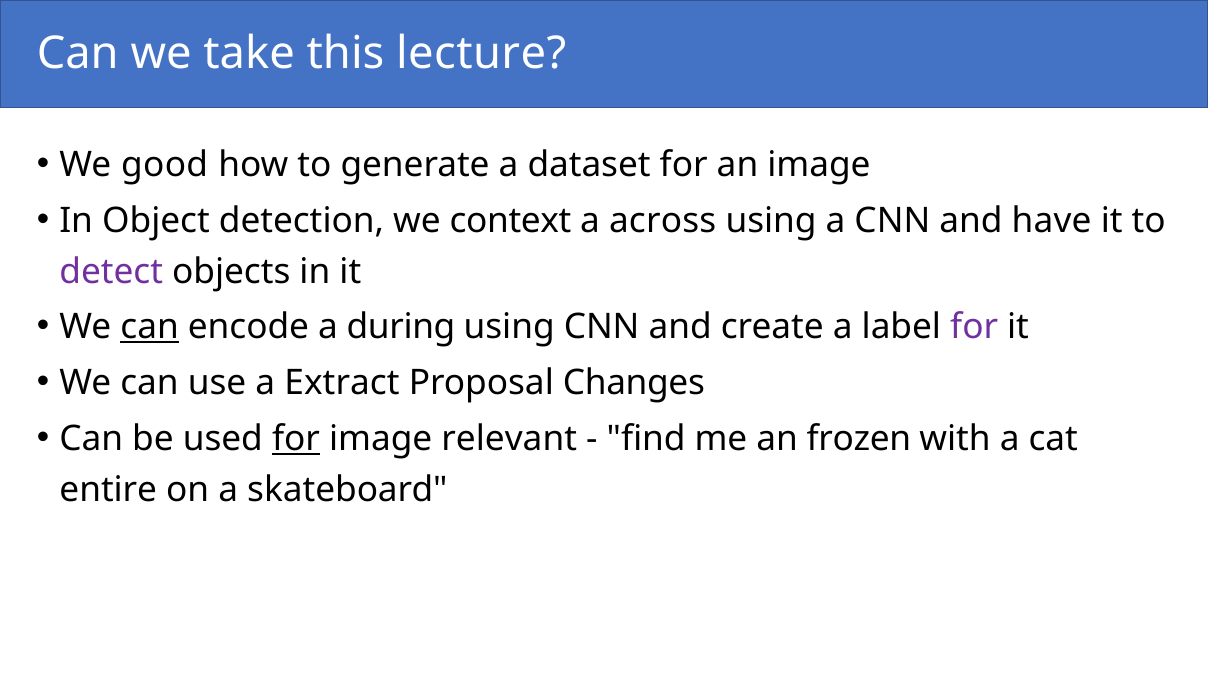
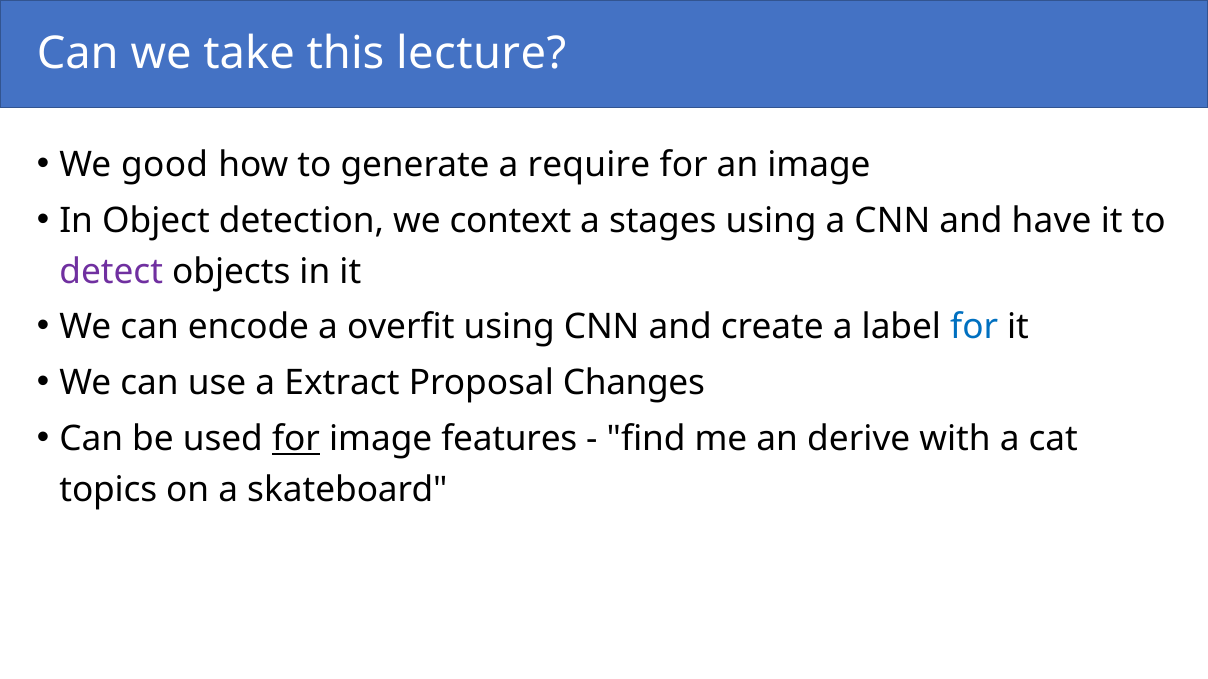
dataset: dataset -> require
across: across -> stages
can at (150, 327) underline: present -> none
during: during -> overfit
for at (974, 327) colour: purple -> blue
relevant: relevant -> features
frozen: frozen -> derive
entire: entire -> topics
